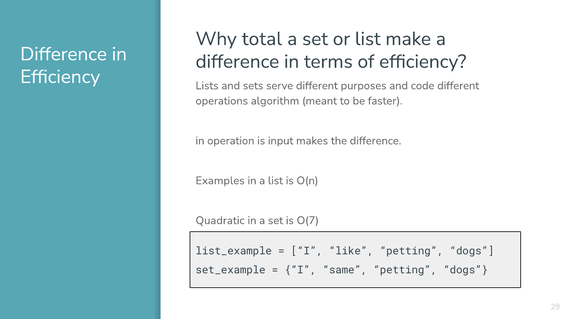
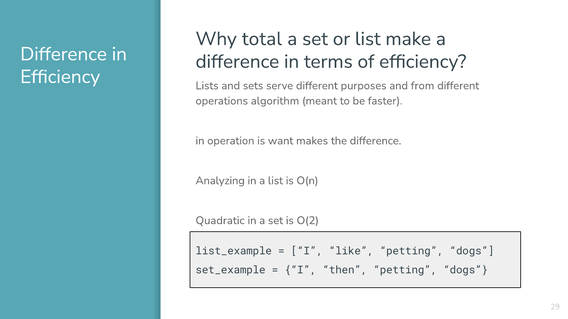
code: code -> from
input: input -> want
Examples: Examples -> Analyzing
O(7: O(7 -> O(2
same: same -> then
